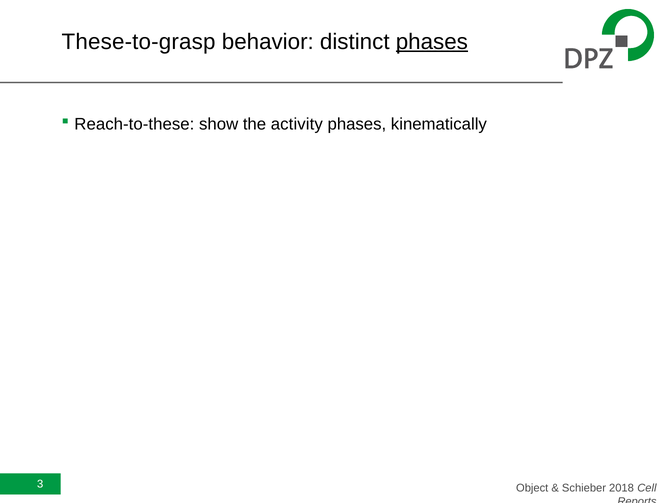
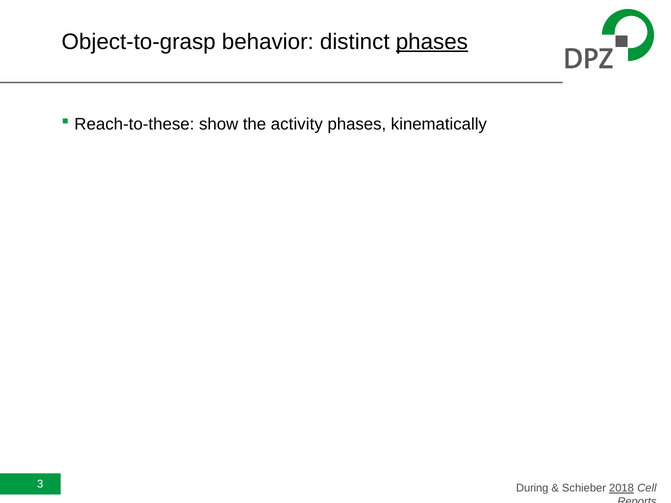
These-to-grasp: These-to-grasp -> Object-to-grasp
Object: Object -> During
2018 underline: none -> present
